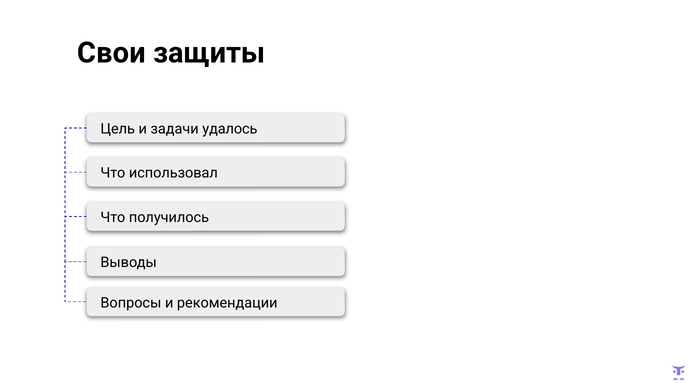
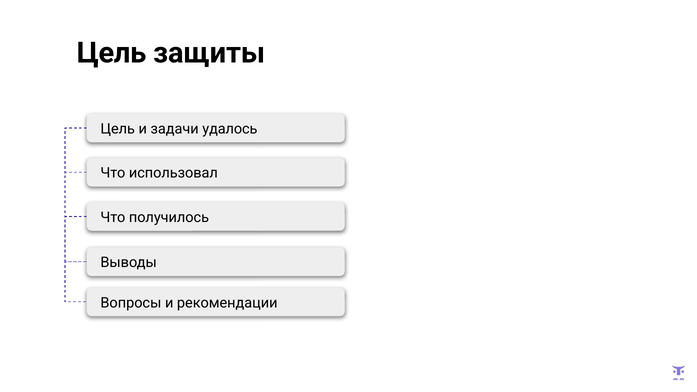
Свои at (111, 53): Свои -> Цель
